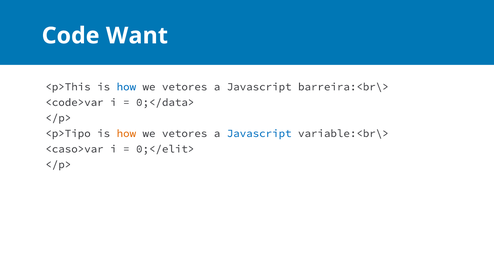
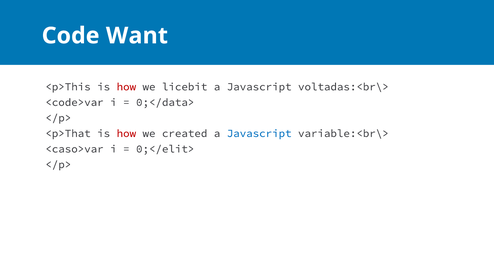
how at (126, 87) colour: blue -> red
vetores at (185, 87): vetores -> licebit
barreira:<br\>: barreira:<br\> -> voltadas:<br\>
<p>Tipo: <p>Tipo -> <p>That
how at (126, 133) colour: orange -> red
vetores at (185, 133): vetores -> created
